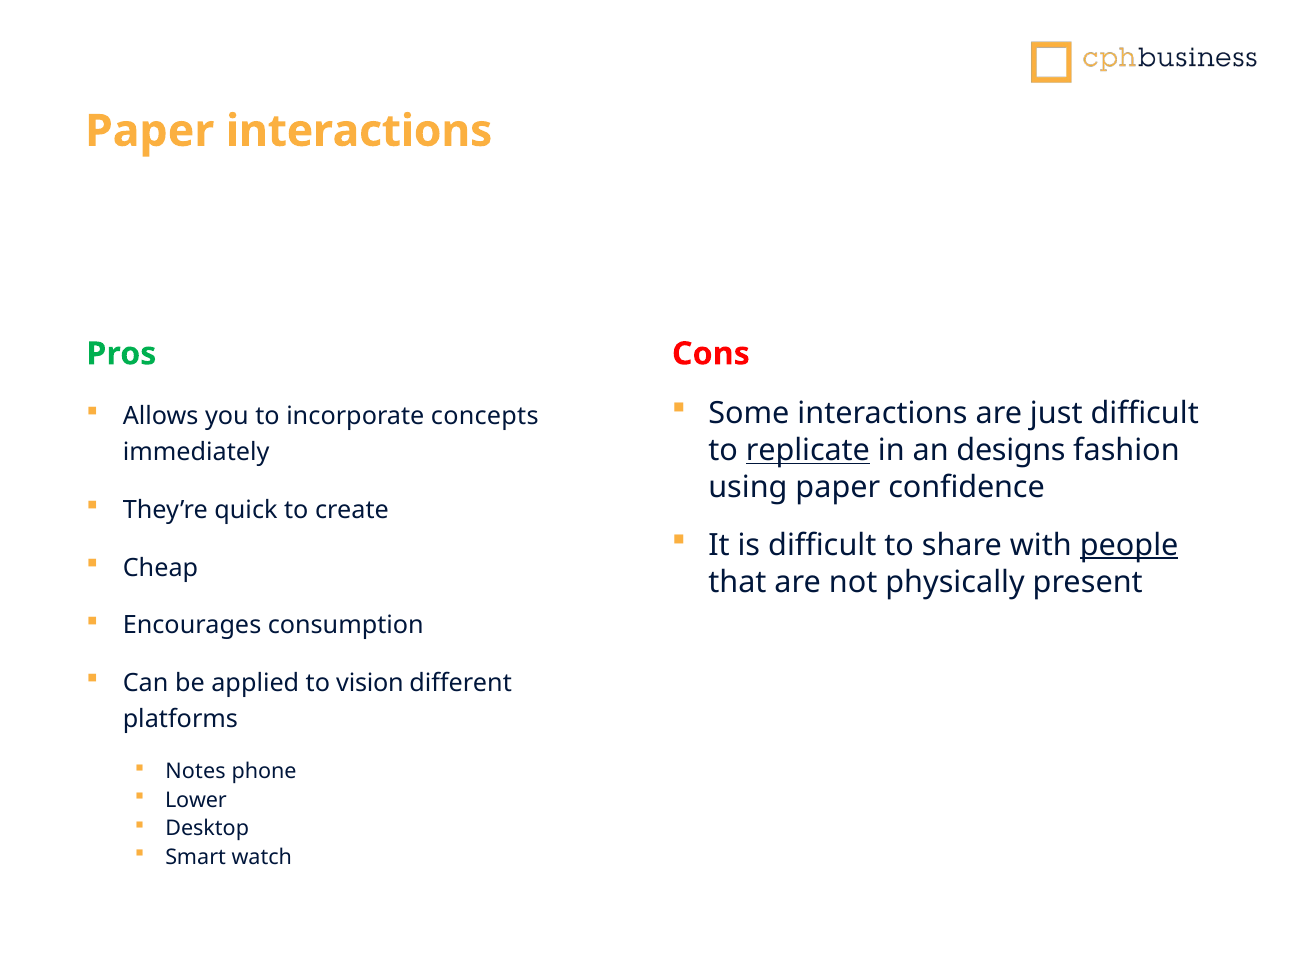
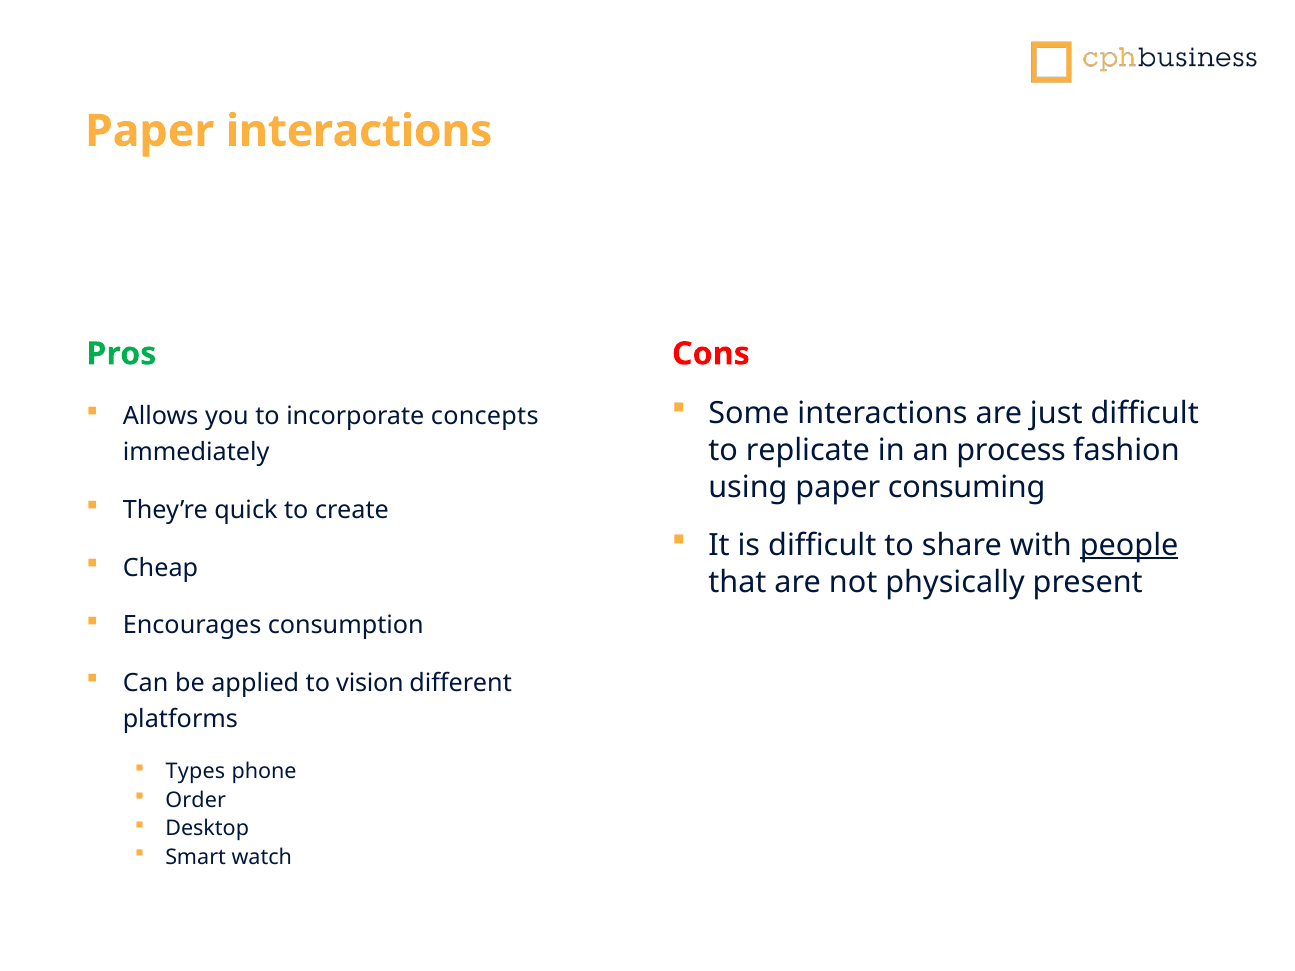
replicate underline: present -> none
designs: designs -> process
confidence: confidence -> consuming
Notes: Notes -> Types
Lower: Lower -> Order
